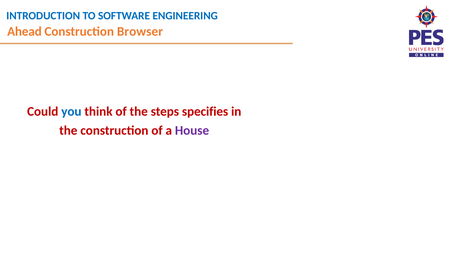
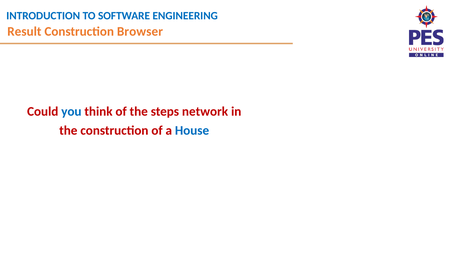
Ahead: Ahead -> Result
specifies: specifies -> network
House colour: purple -> blue
